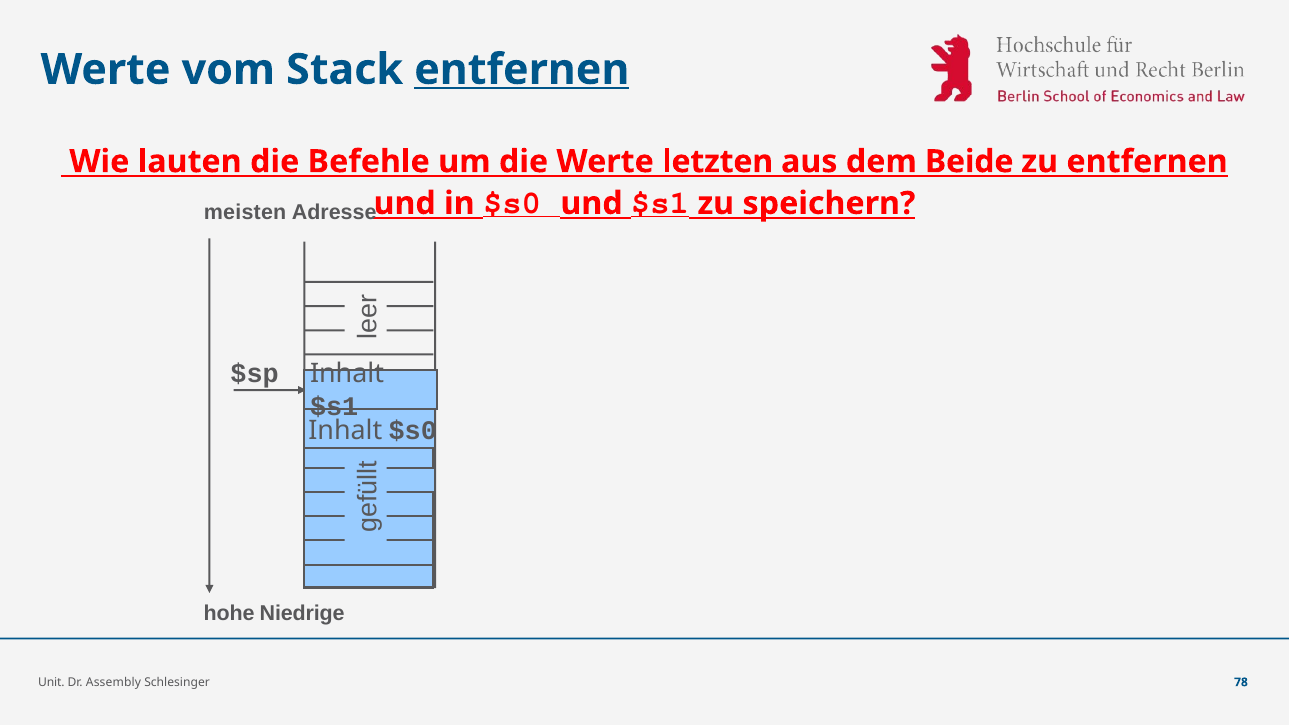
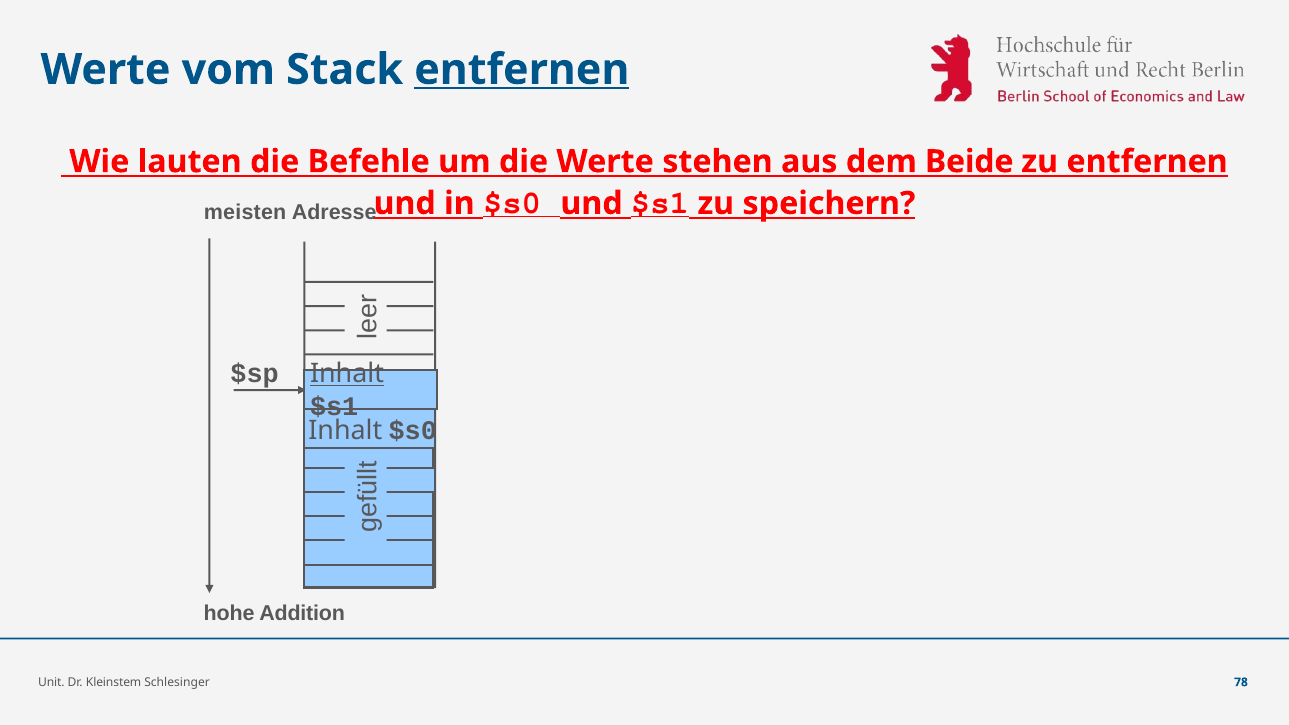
letzten: letzten -> stehen
Inhalt at (347, 374) underline: none -> present
Niedrige: Niedrige -> Addition
Assembly: Assembly -> Kleinstem
